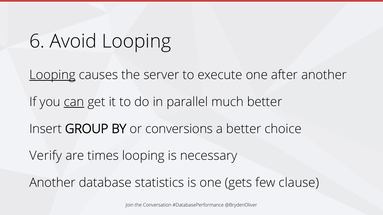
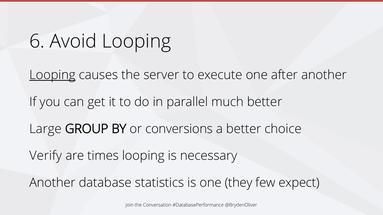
can underline: present -> none
Insert: Insert -> Large
gets: gets -> they
clause: clause -> expect
